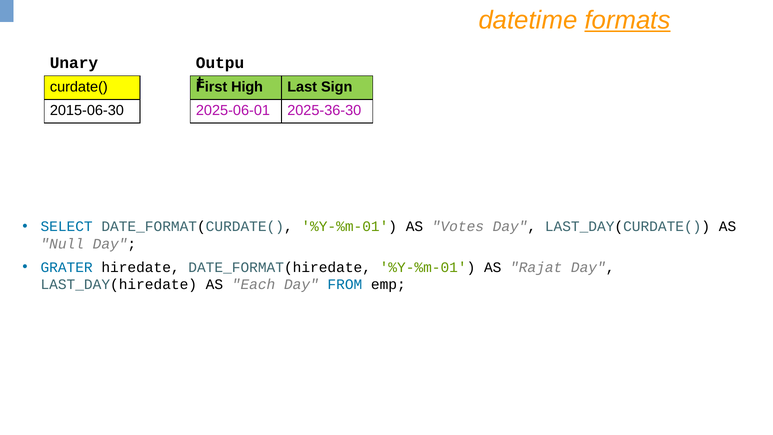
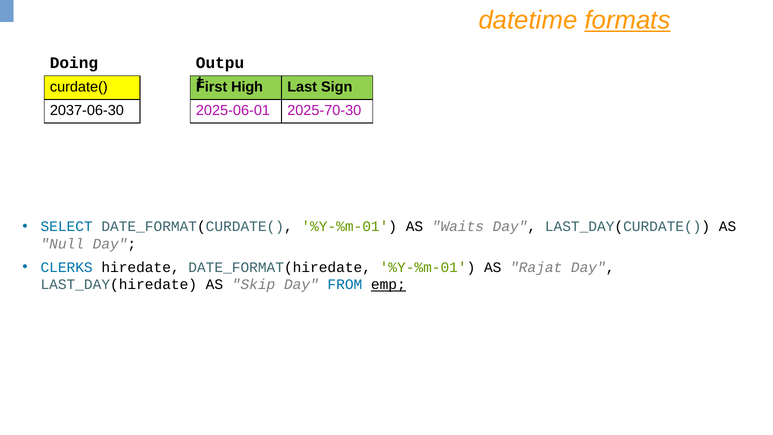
Unary: Unary -> Doing
2015-06-30: 2015-06-30 -> 2037-06-30
2025-36-30: 2025-36-30 -> 2025-70-30
Votes: Votes -> Waits
GRATER: GRATER -> CLERKS
Each: Each -> Skip
emp underline: none -> present
